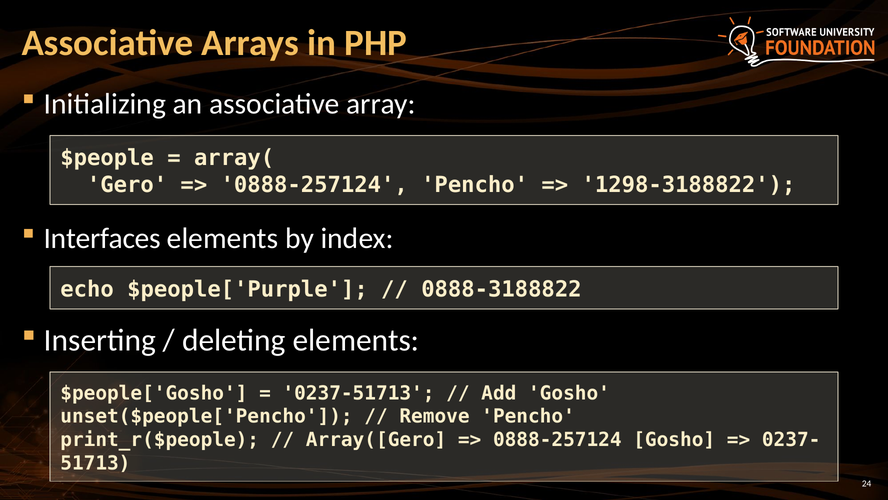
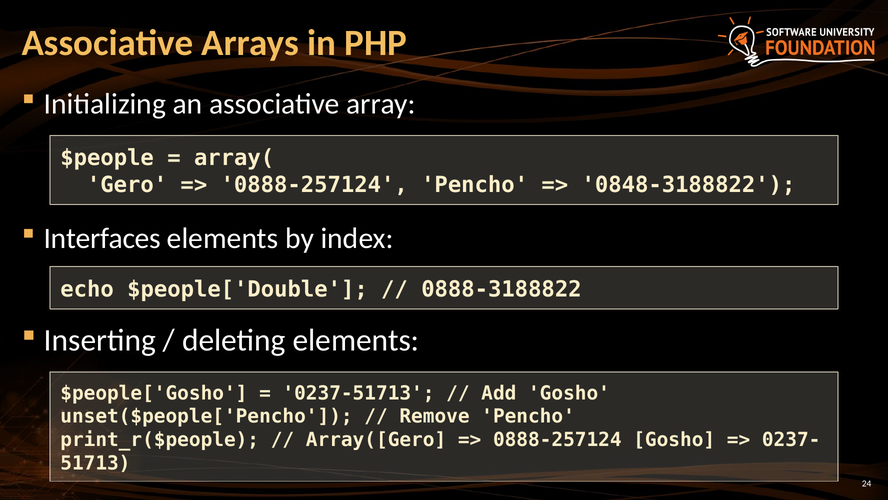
1298-3188822: 1298-3188822 -> 0848-3188822
$people['Purple: $people['Purple -> $people['Double
